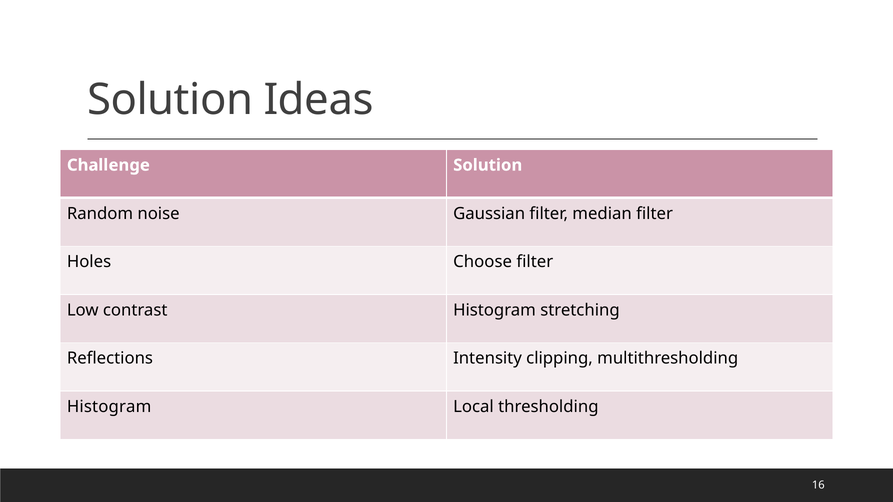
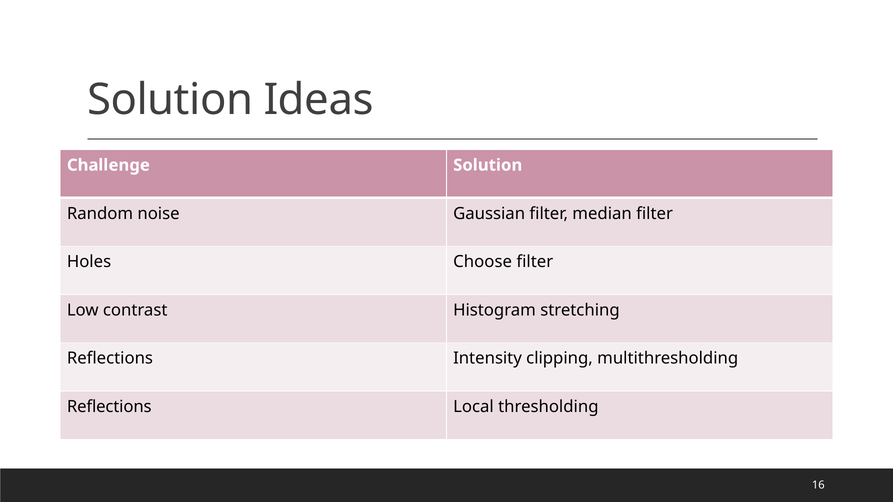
Histogram at (109, 407): Histogram -> Reflections
